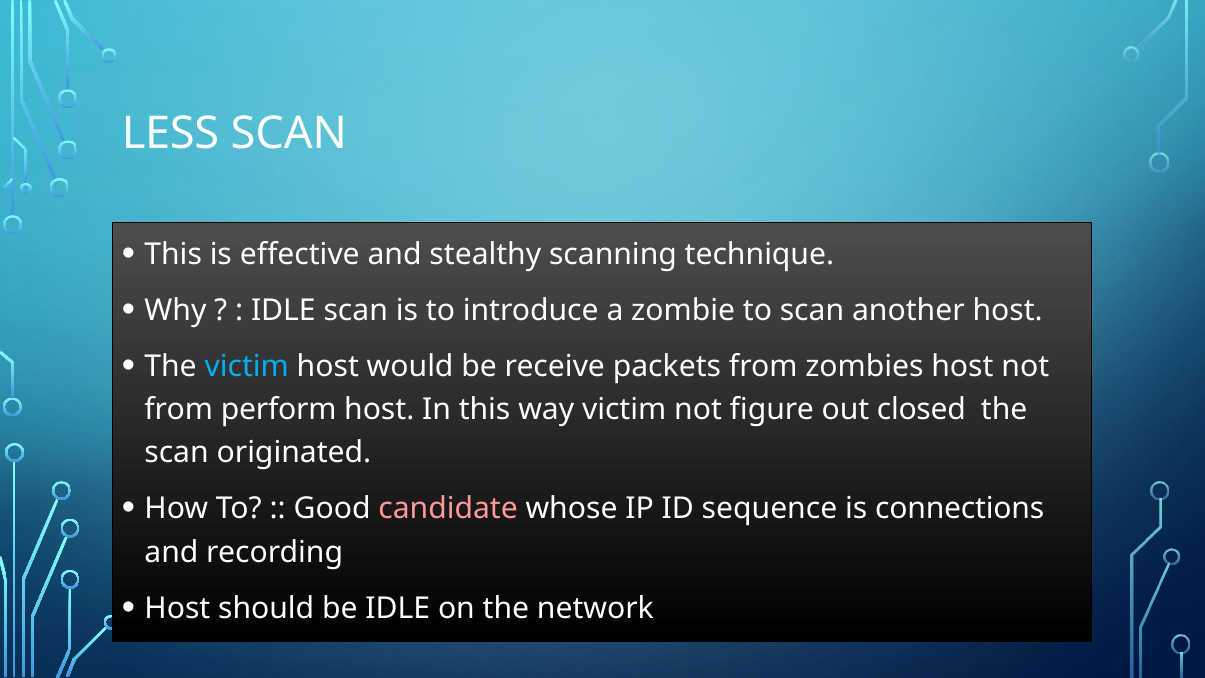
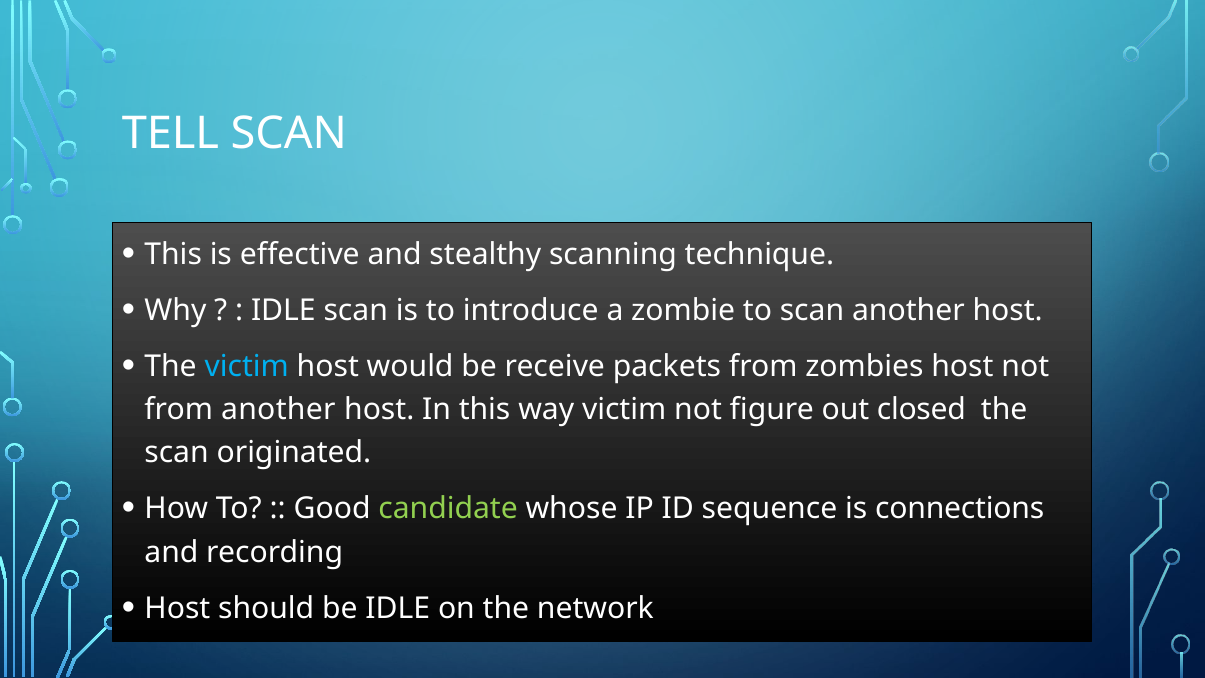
LESS: LESS -> TELL
from perform: perform -> another
candidate colour: pink -> light green
